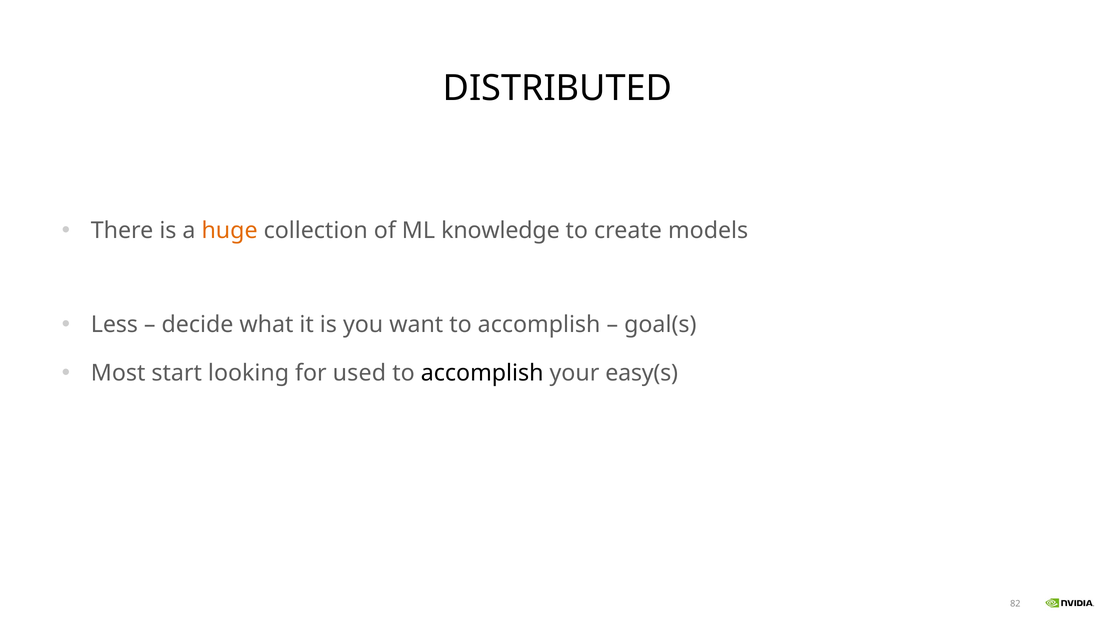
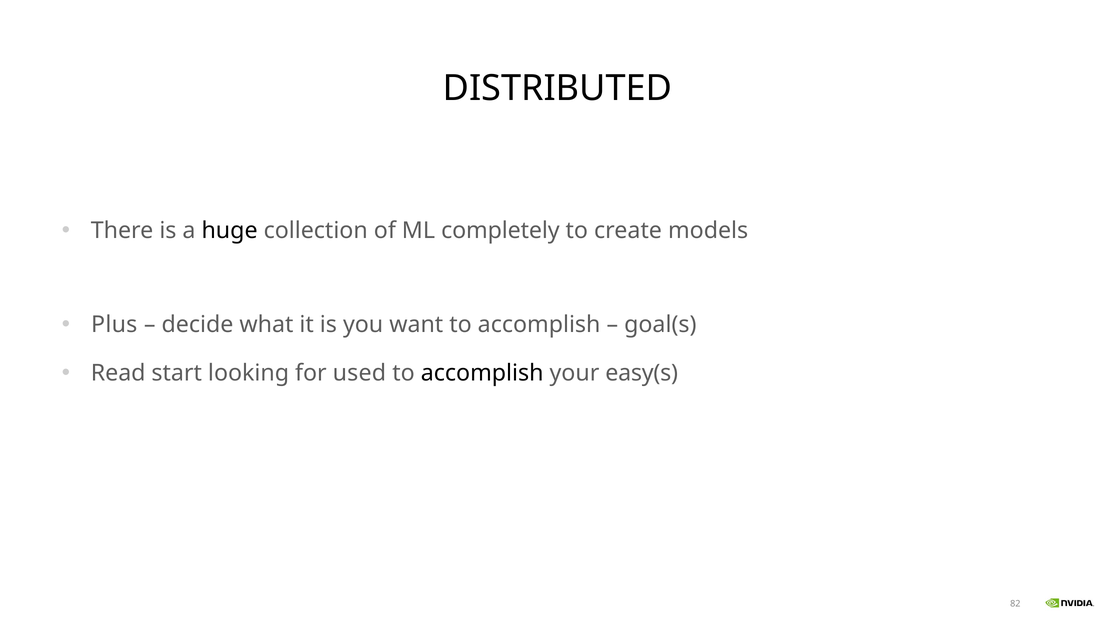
huge colour: orange -> black
knowledge: knowledge -> completely
Less: Less -> Plus
Most: Most -> Read
